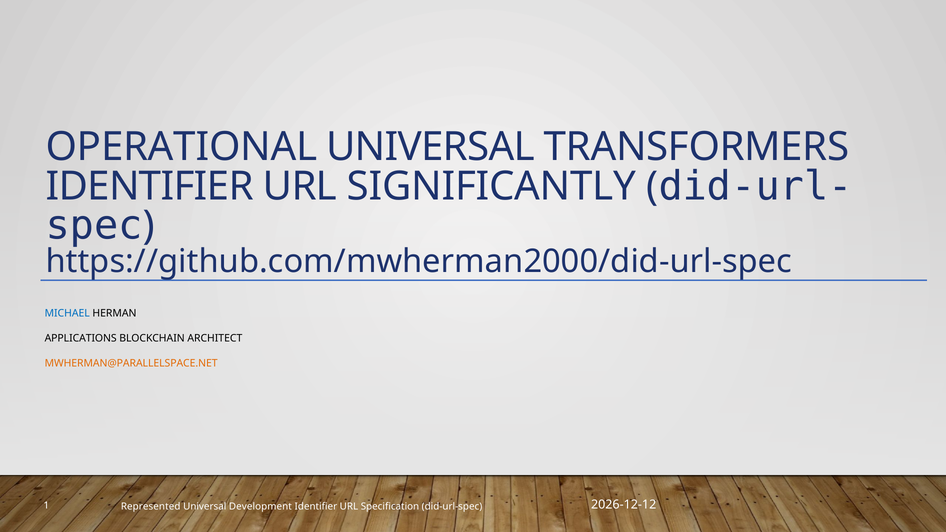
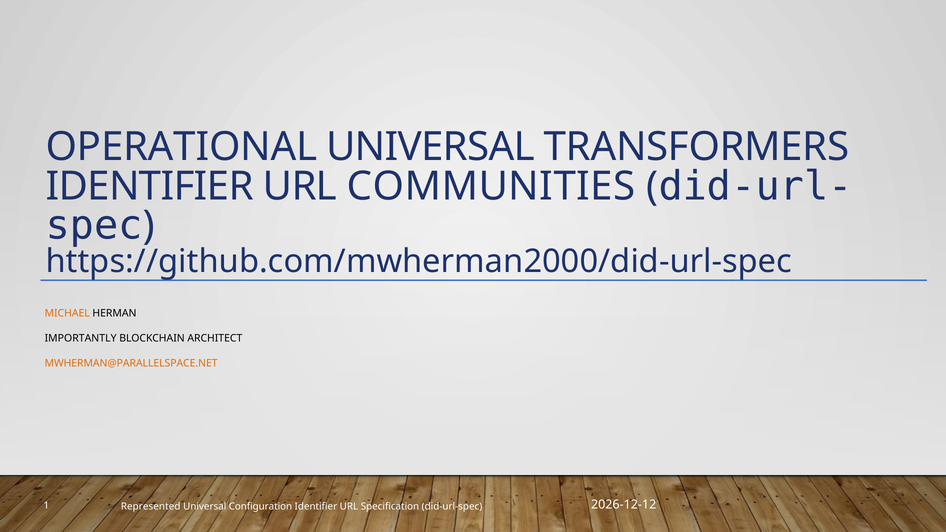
SIGNIFICANTLY: SIGNIFICANTLY -> COMMUNITIES
MICHAEL colour: blue -> orange
APPLICATIONS: APPLICATIONS -> IMPORTANTLY
Development: Development -> Configuration
